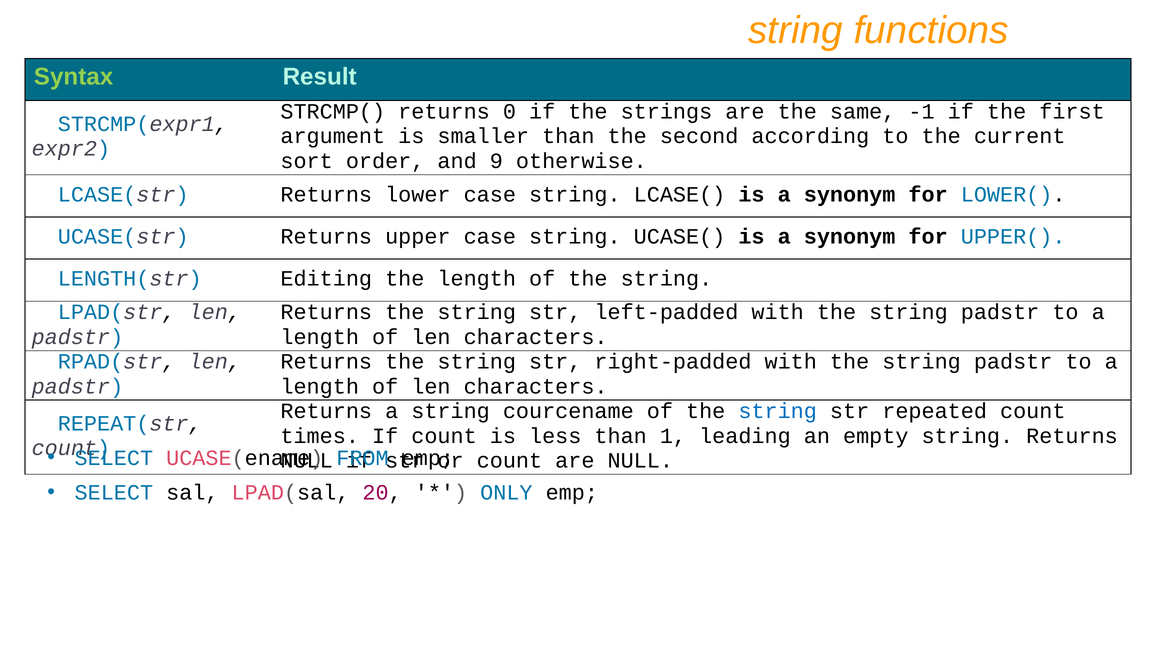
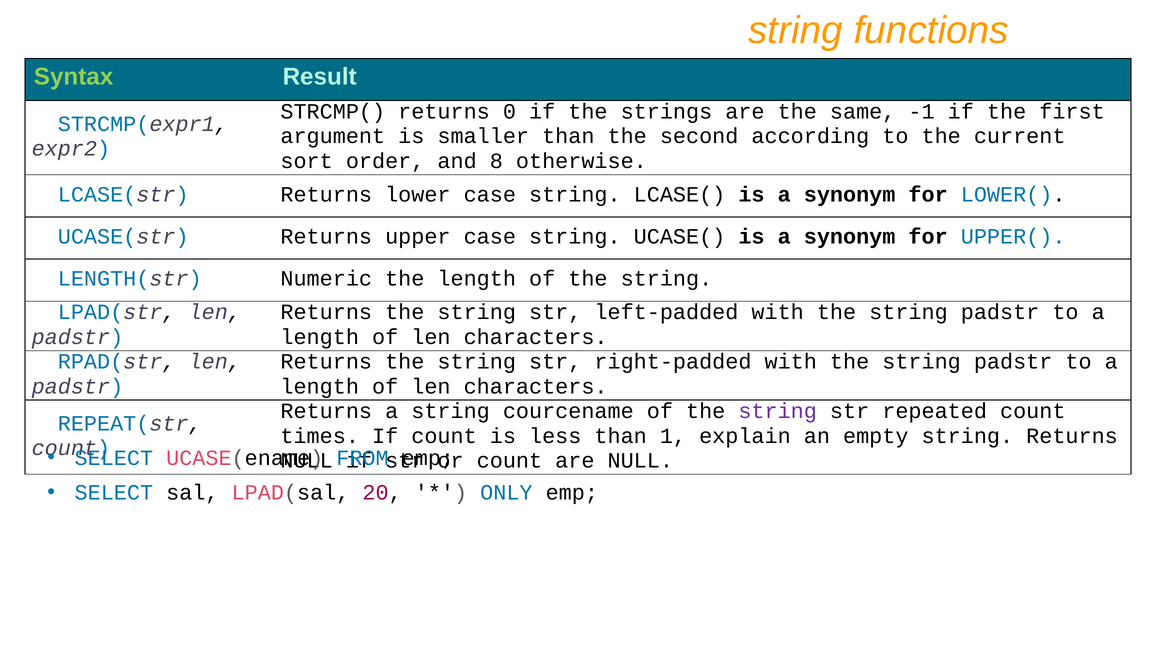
9: 9 -> 8
Editing: Editing -> Numeric
string at (778, 411) colour: blue -> purple
leading: leading -> explain
